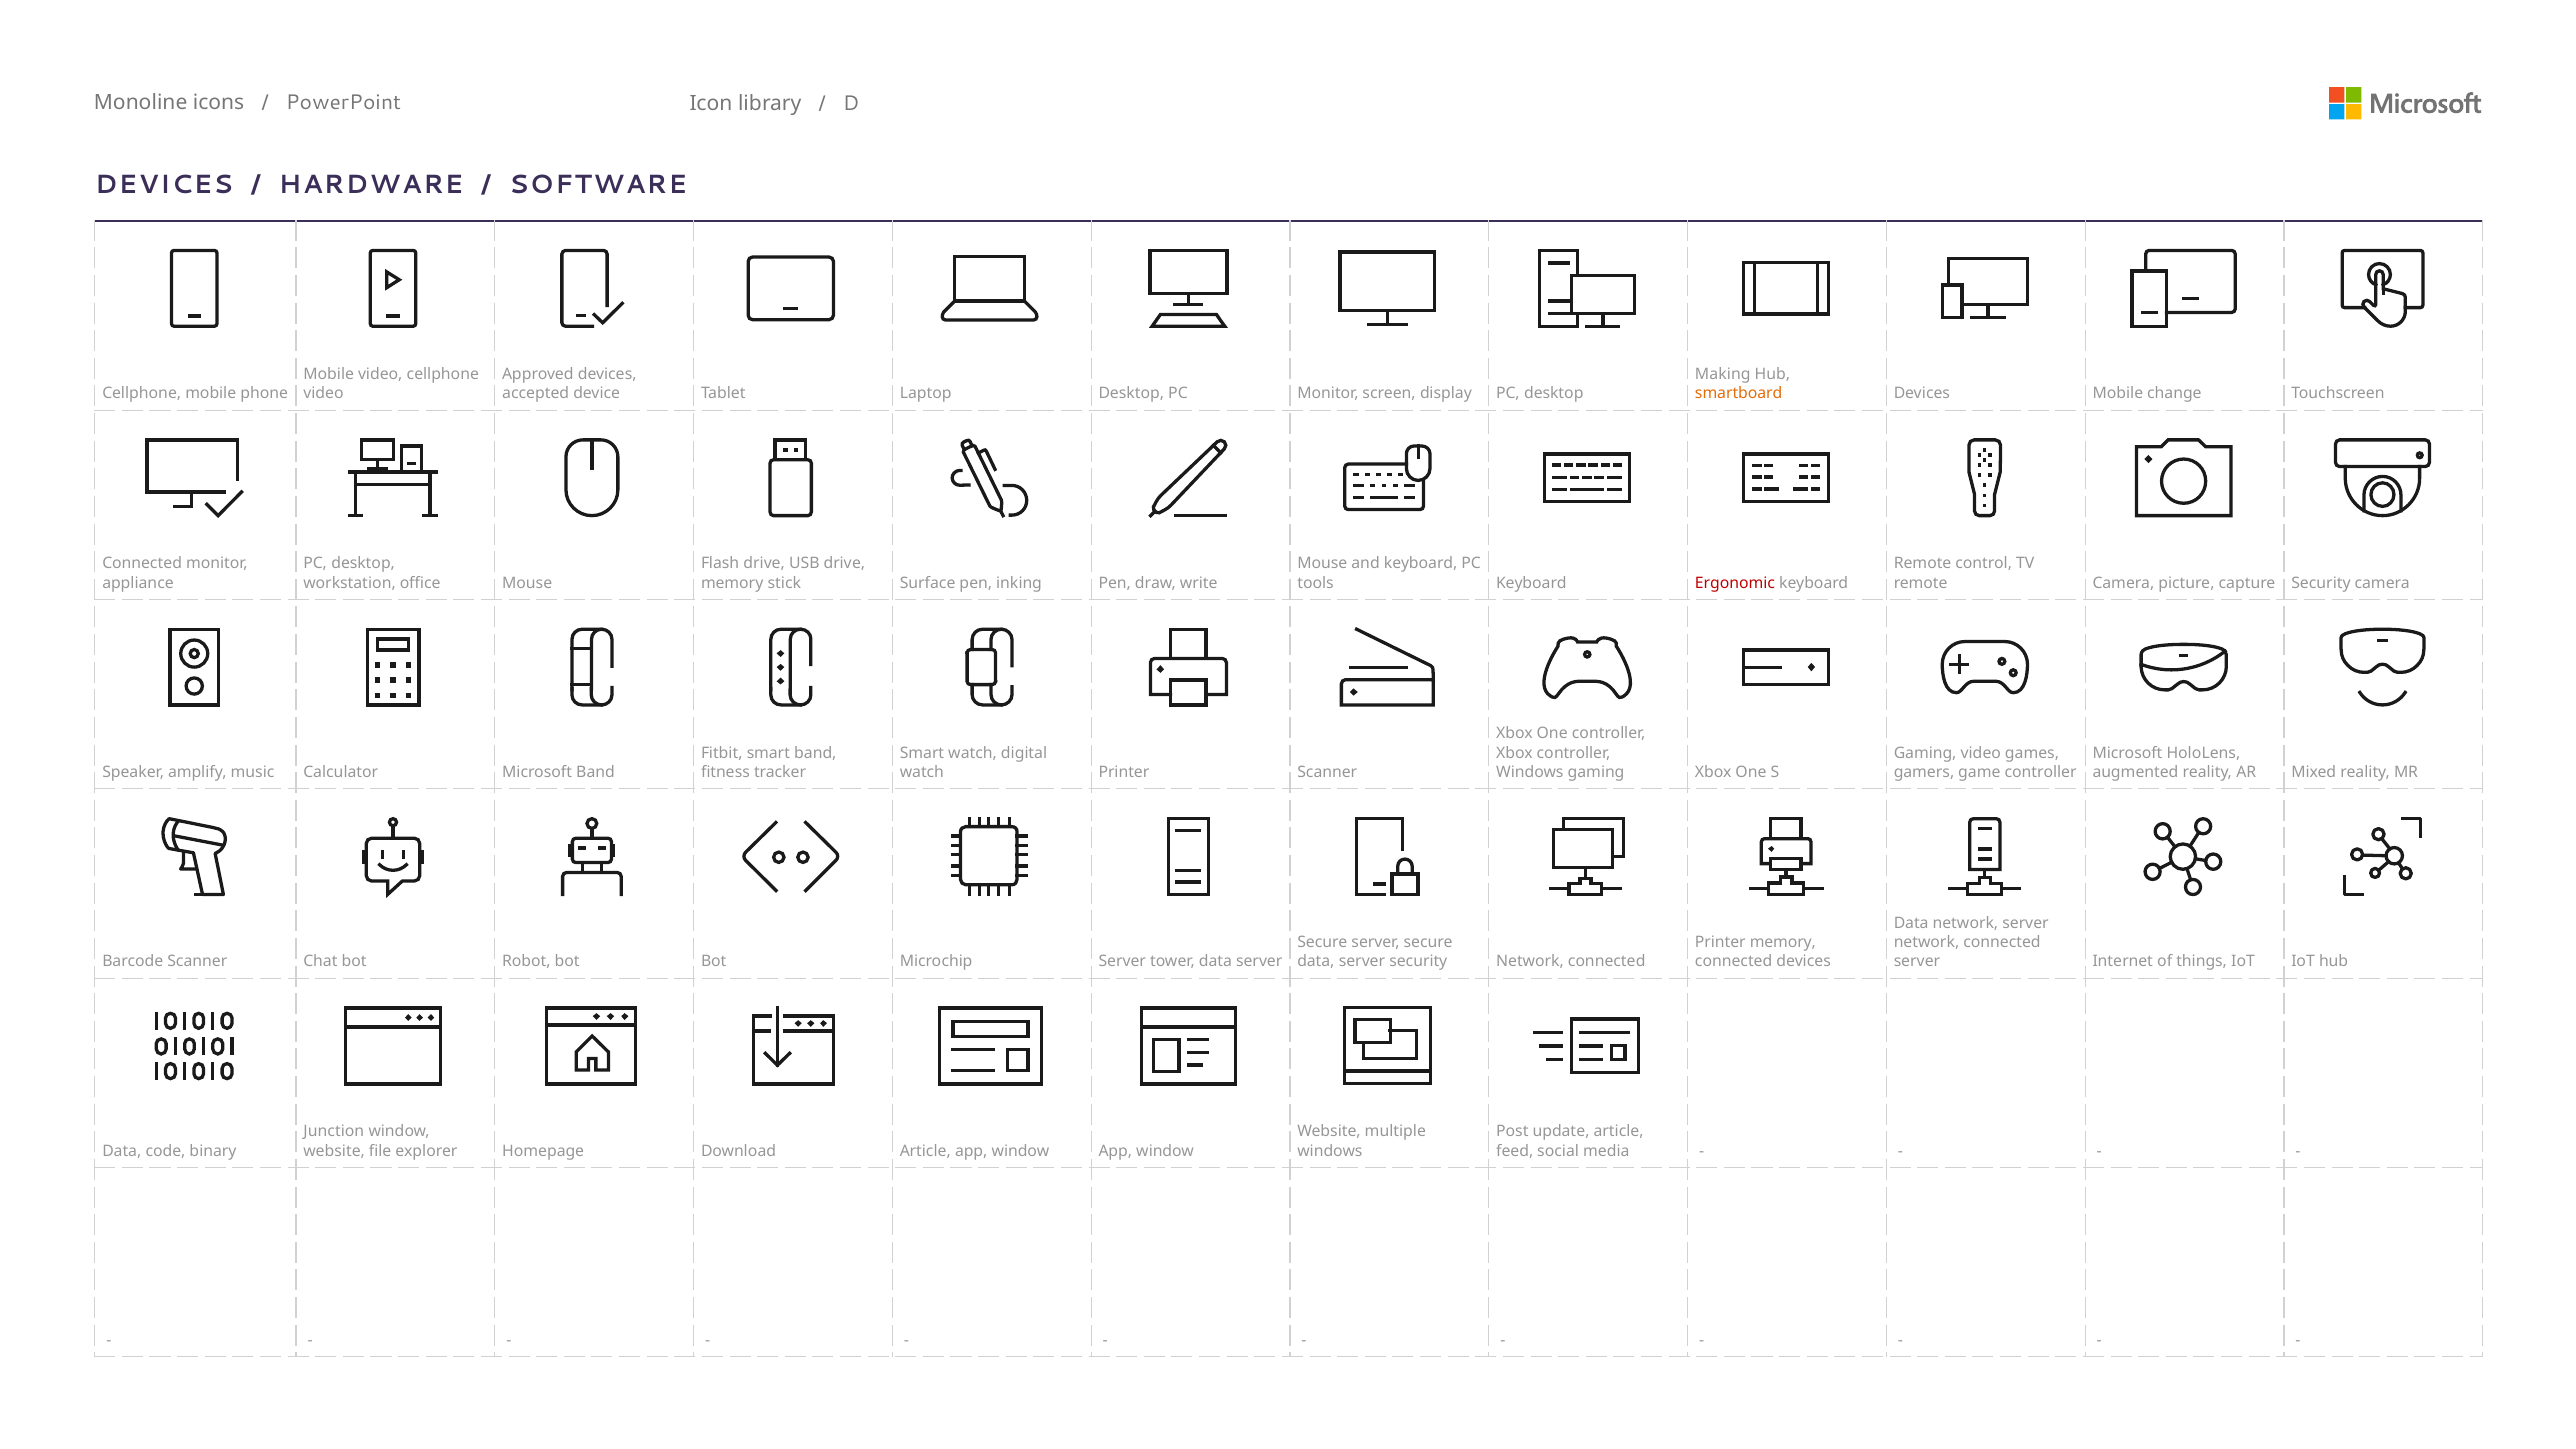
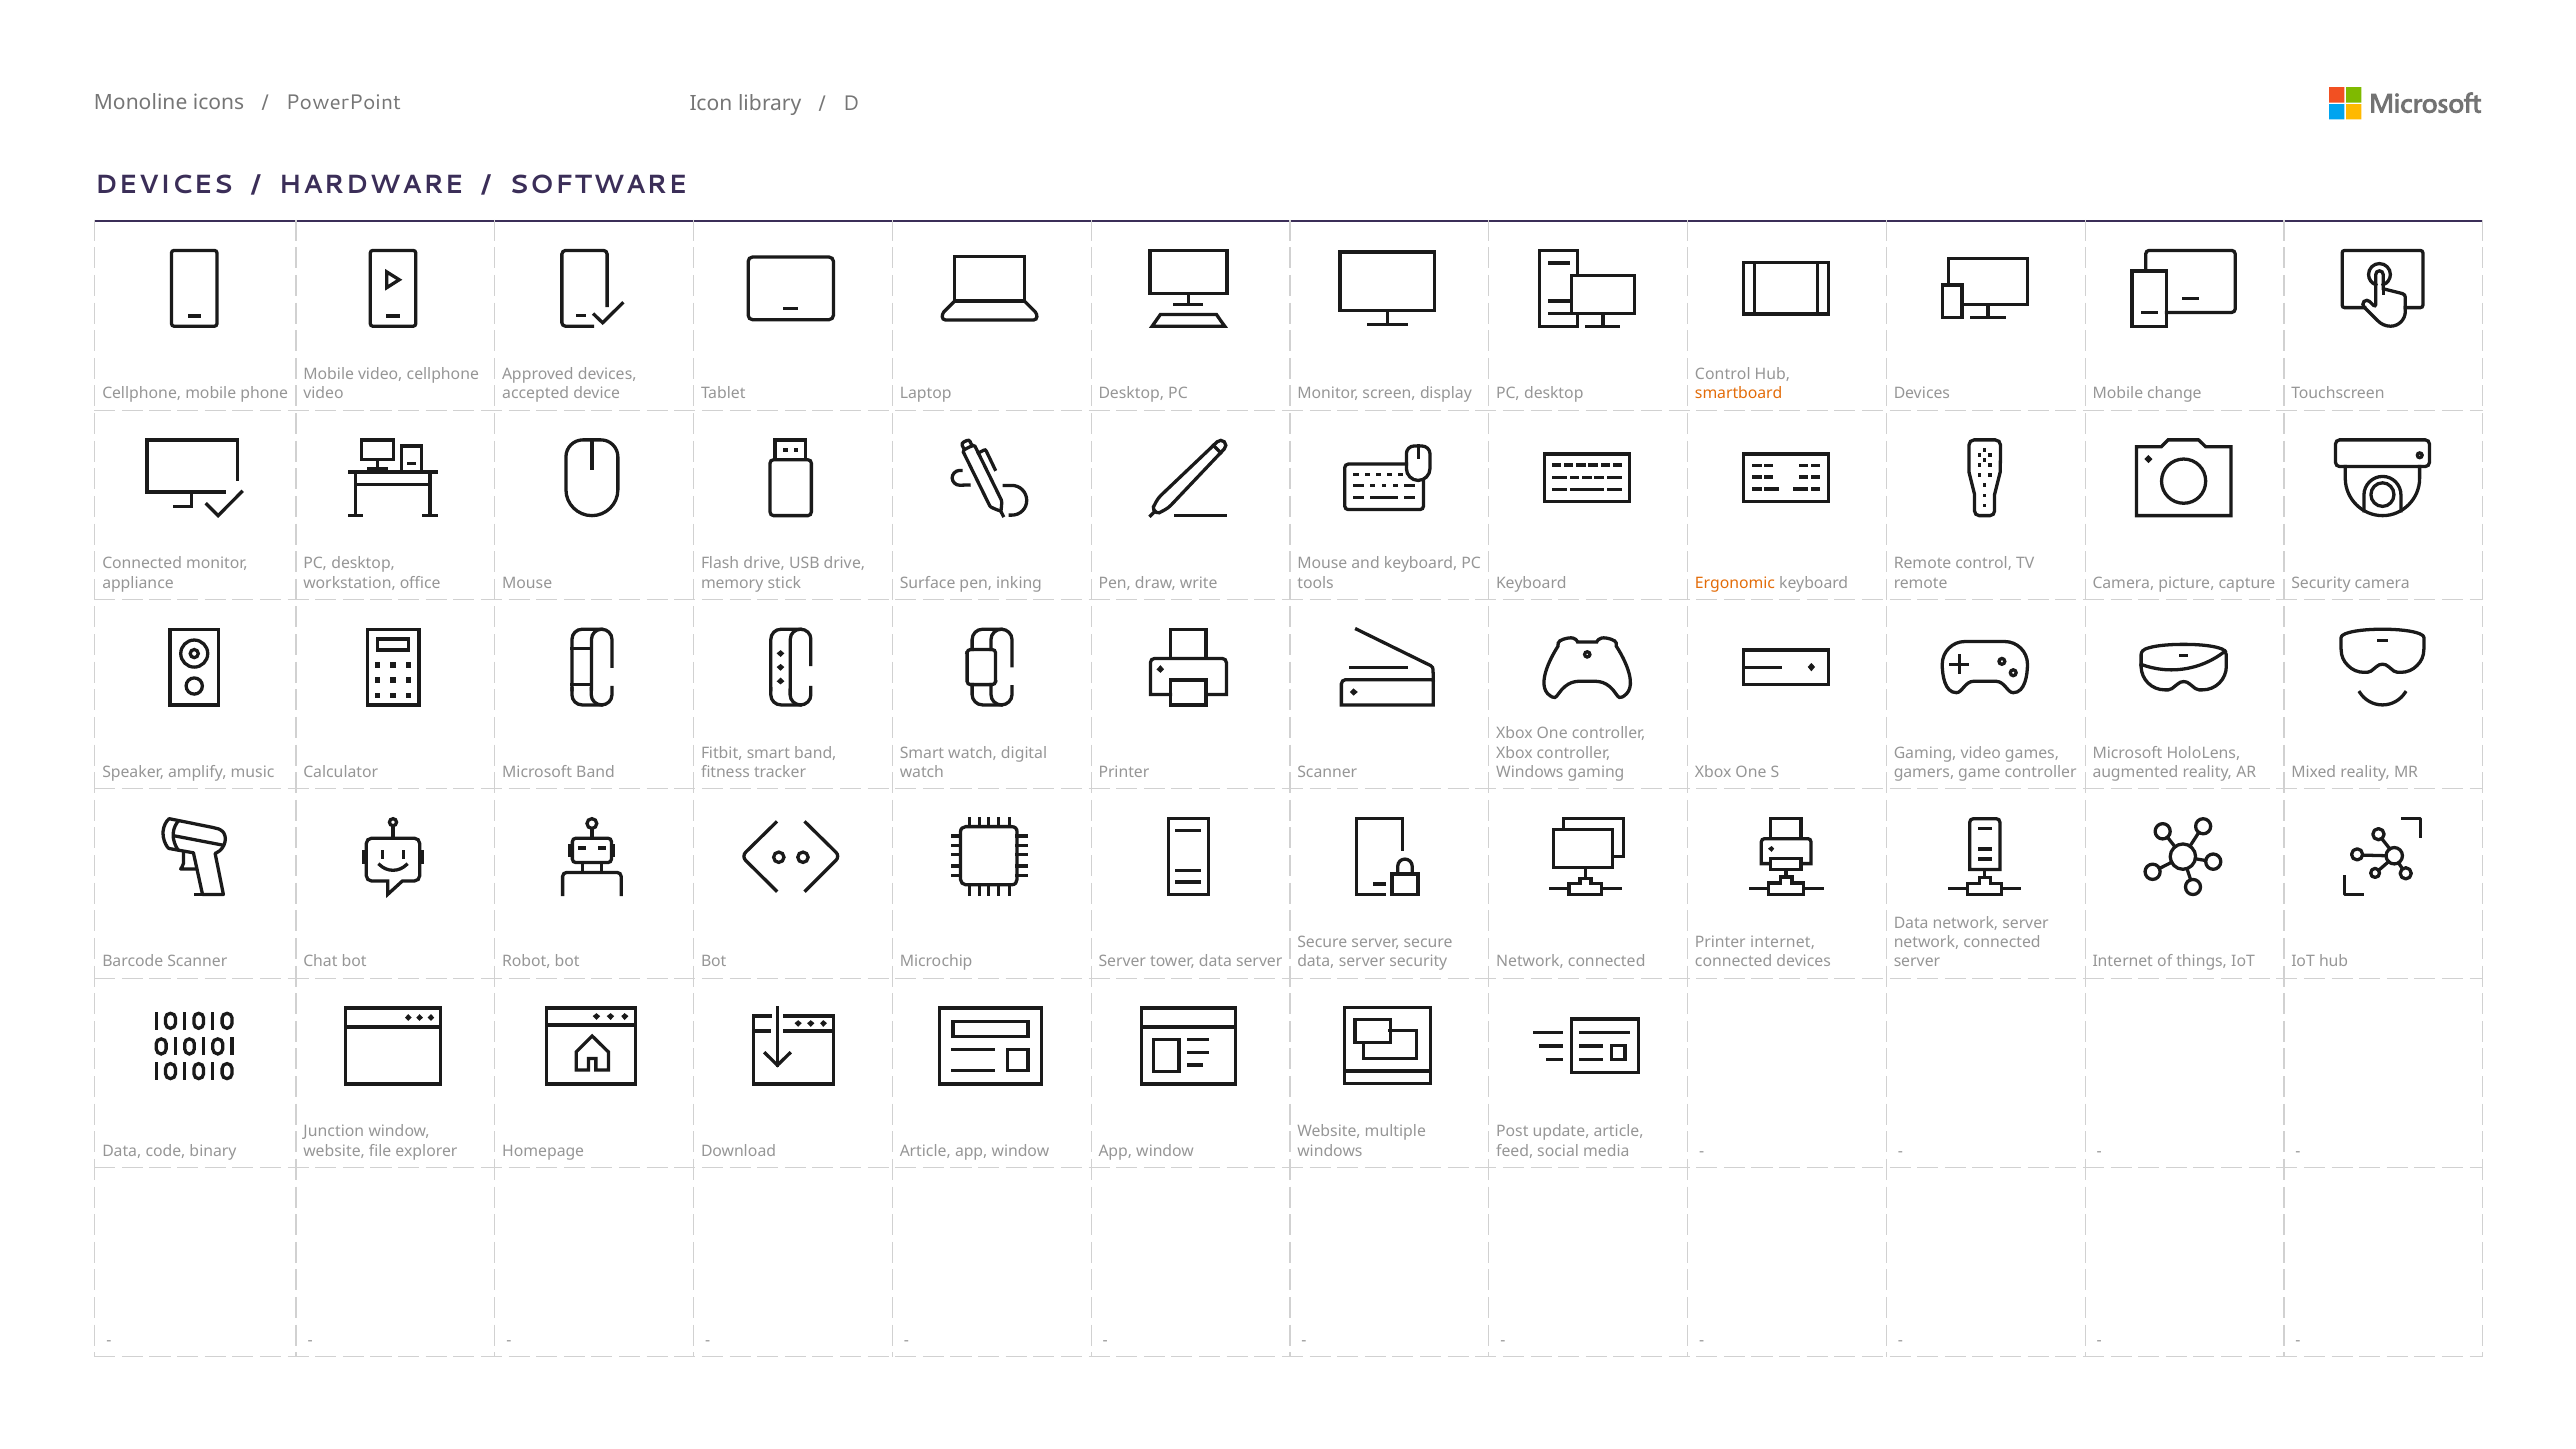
Making at (1723, 374): Making -> Control
Ergonomic colour: red -> orange
Printer memory: memory -> internet
